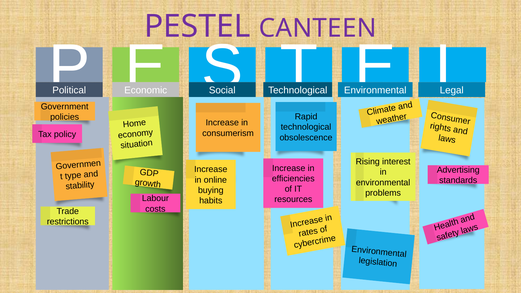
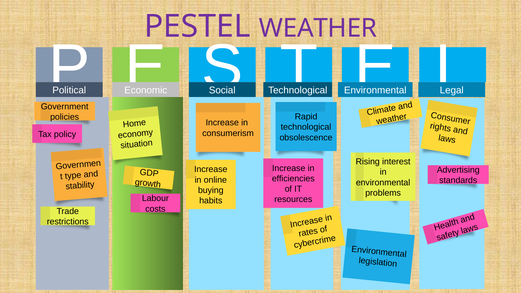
PESTEL CANTEEN: CANTEEN -> WEATHER
